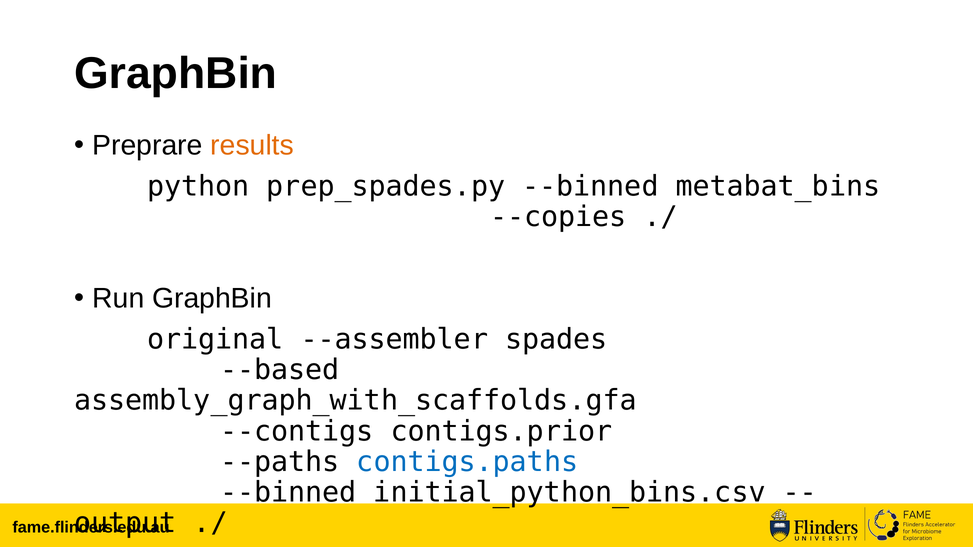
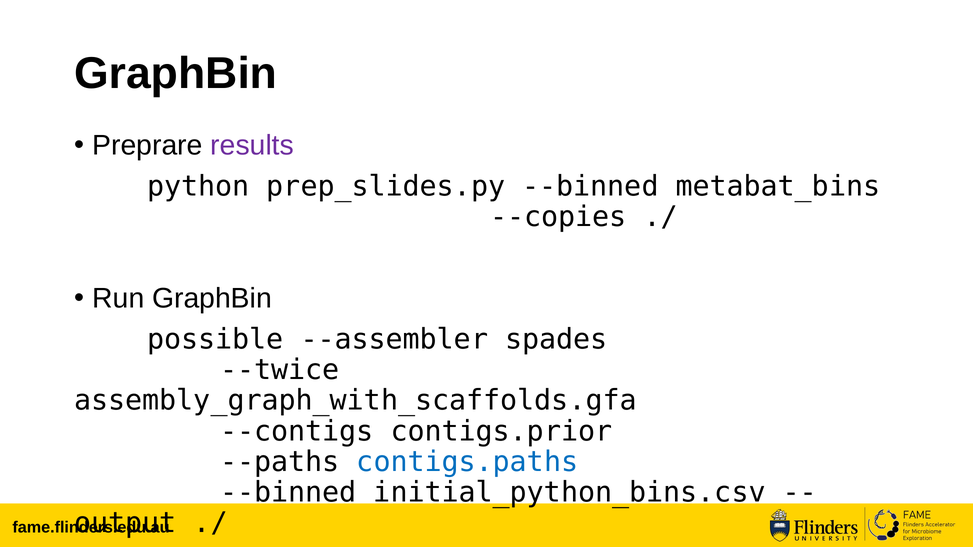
results colour: orange -> purple
prep_spades.py: prep_spades.py -> prep_slides.py
original: original -> possible
--based: --based -> --twice
